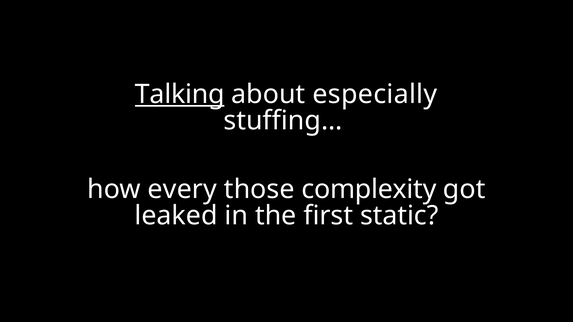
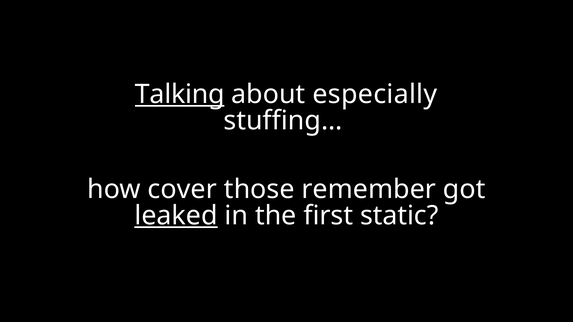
every: every -> cover
complexity: complexity -> remember
leaked underline: none -> present
